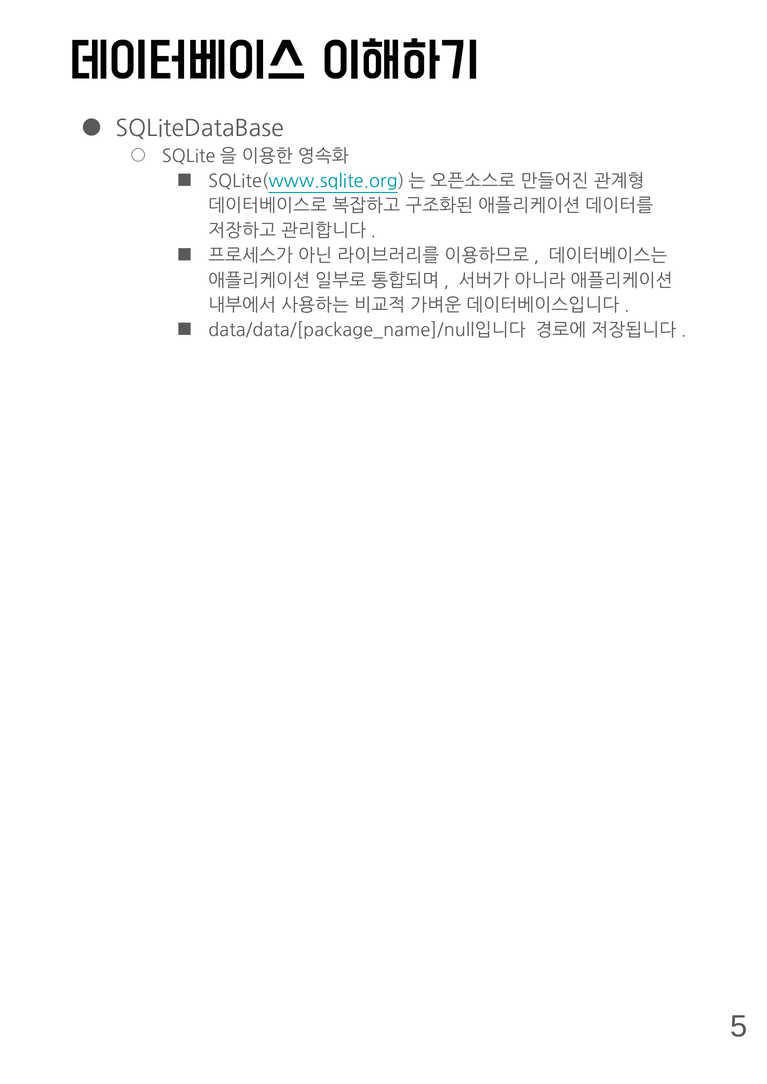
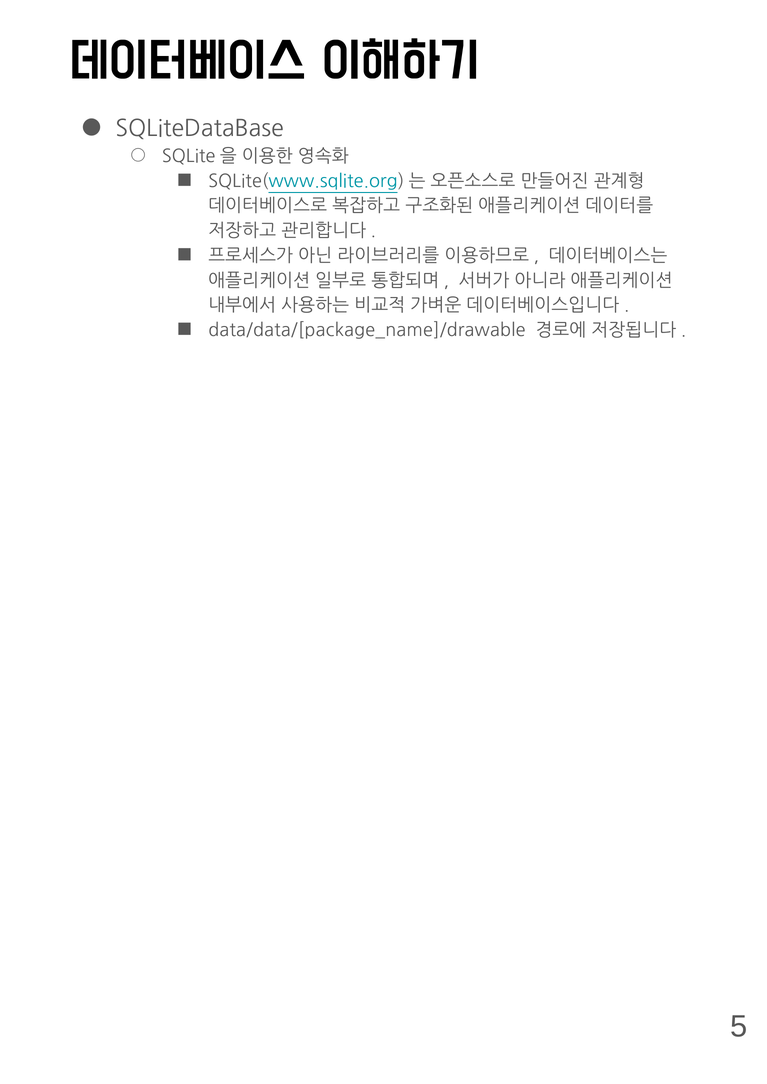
data/data/[package_name]/null입니다: data/data/[package_name]/null입니다 -> data/data/[package_name]/drawable
